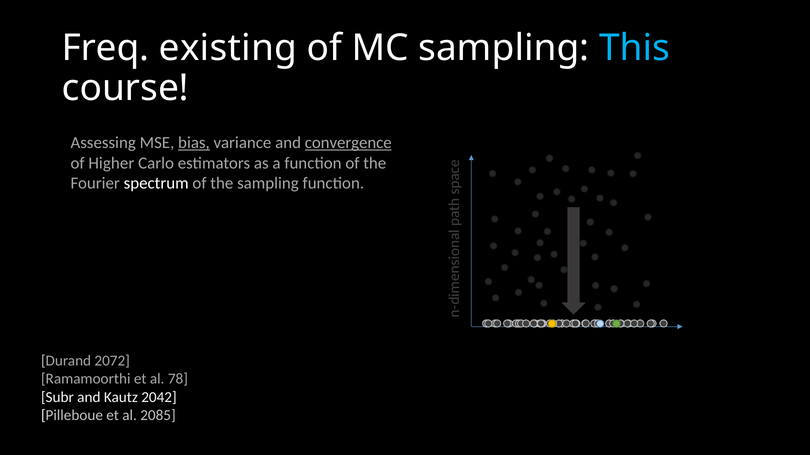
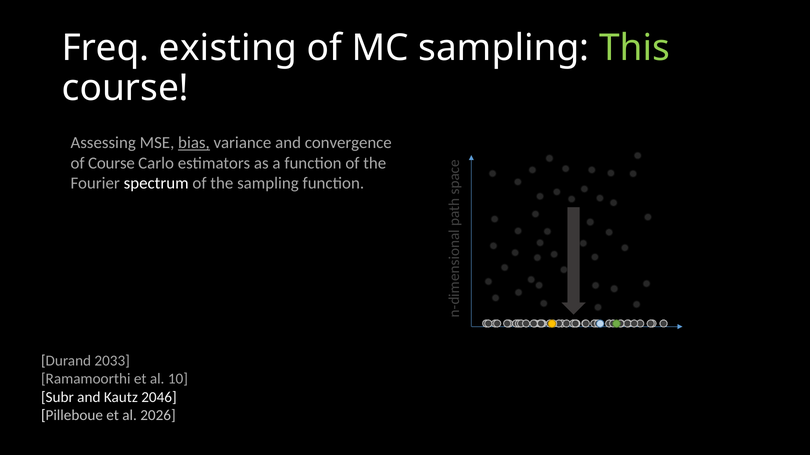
This colour: light blue -> light green
convergence underline: present -> none
of Higher: Higher -> Course
2072: 2072 -> 2033
78: 78 -> 10
2042: 2042 -> 2046
2085: 2085 -> 2026
